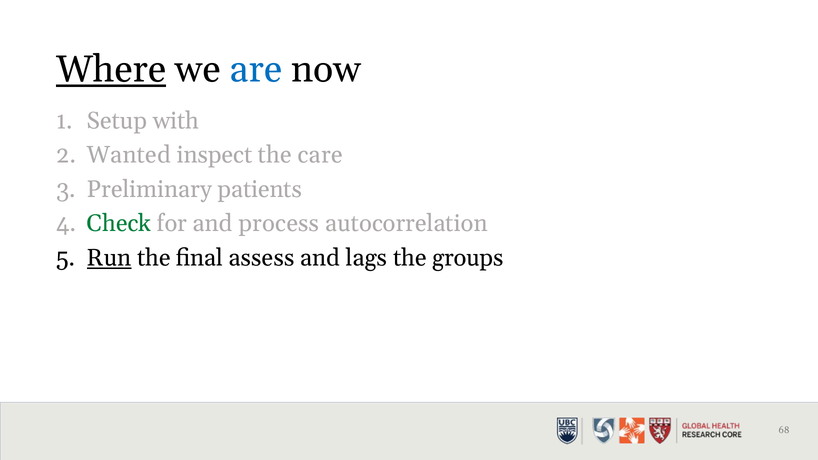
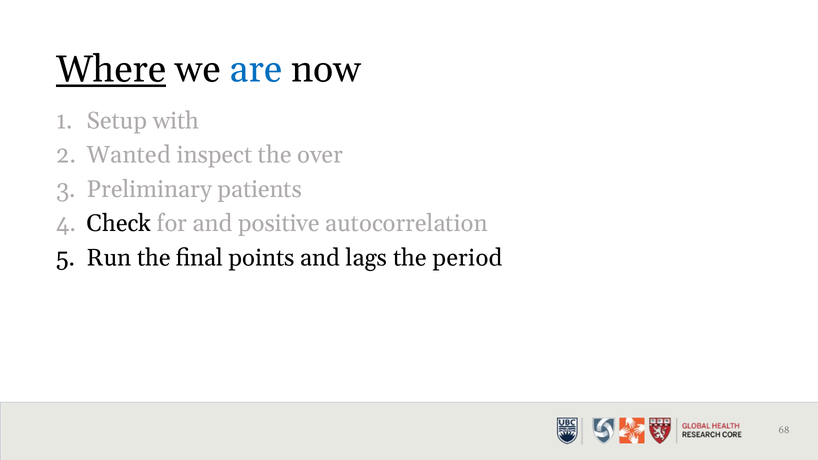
care: care -> over
Check colour: green -> black
process: process -> positive
Run underline: present -> none
assess: assess -> points
groups: groups -> period
